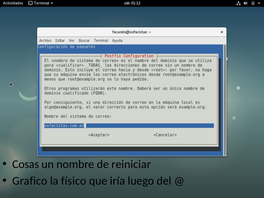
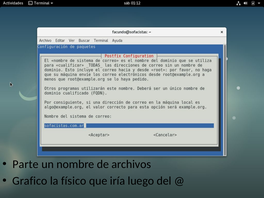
Cosas: Cosas -> Parte
reiniciar: reiniciar -> archivos
